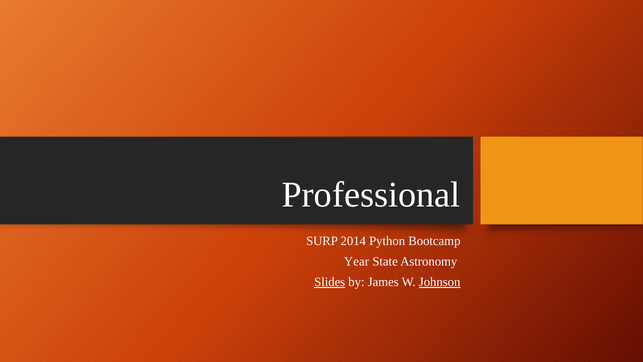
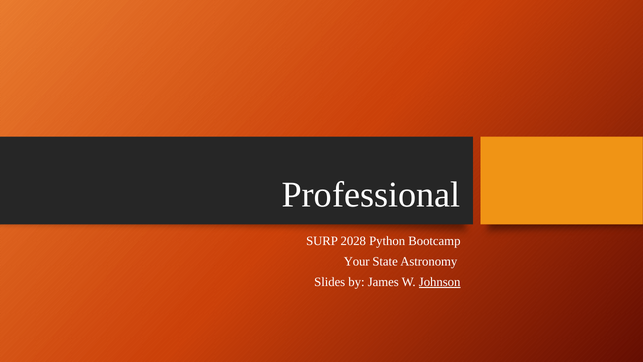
2014: 2014 -> 2028
Year: Year -> Your
Slides underline: present -> none
